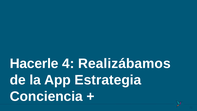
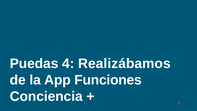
Hacerle: Hacerle -> Puedas
Estrategia: Estrategia -> Funciones
